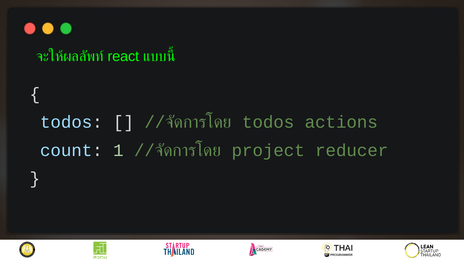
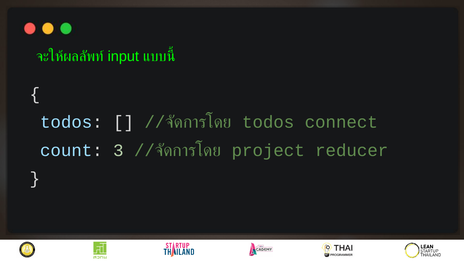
react: react -> input
actions: actions -> connect
1: 1 -> 3
